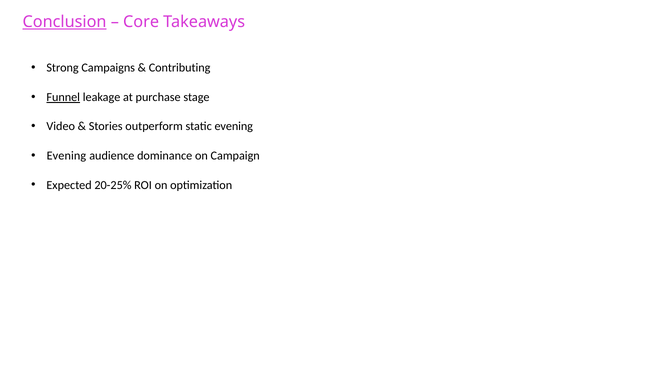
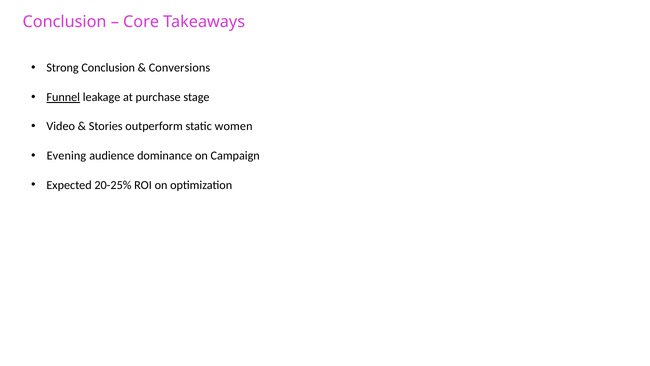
Conclusion at (65, 22) underline: present -> none
Strong Campaigns: Campaigns -> Conclusion
Contributing: Contributing -> Conversions
static evening: evening -> women
